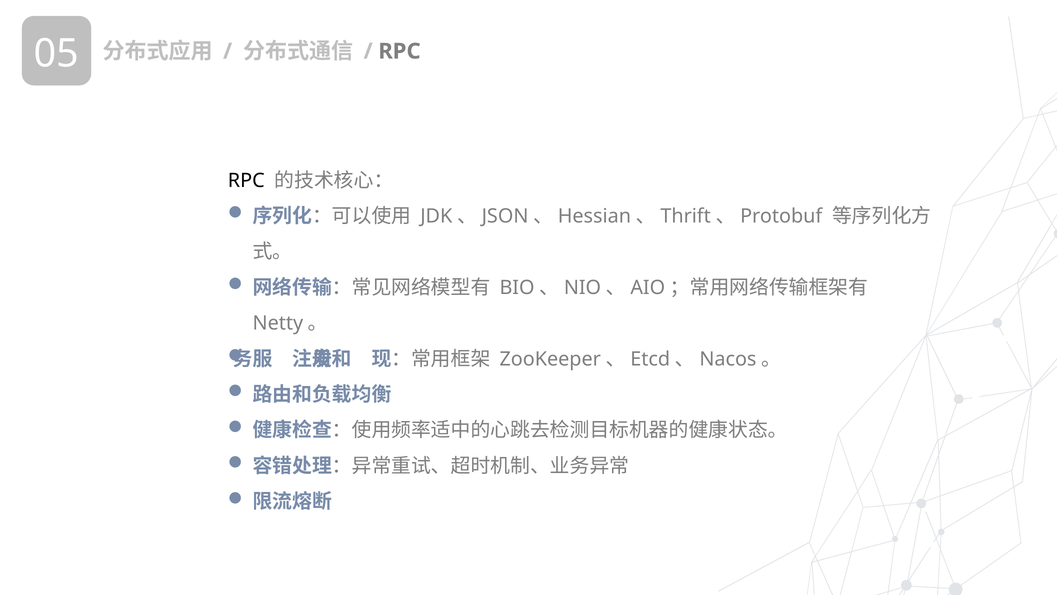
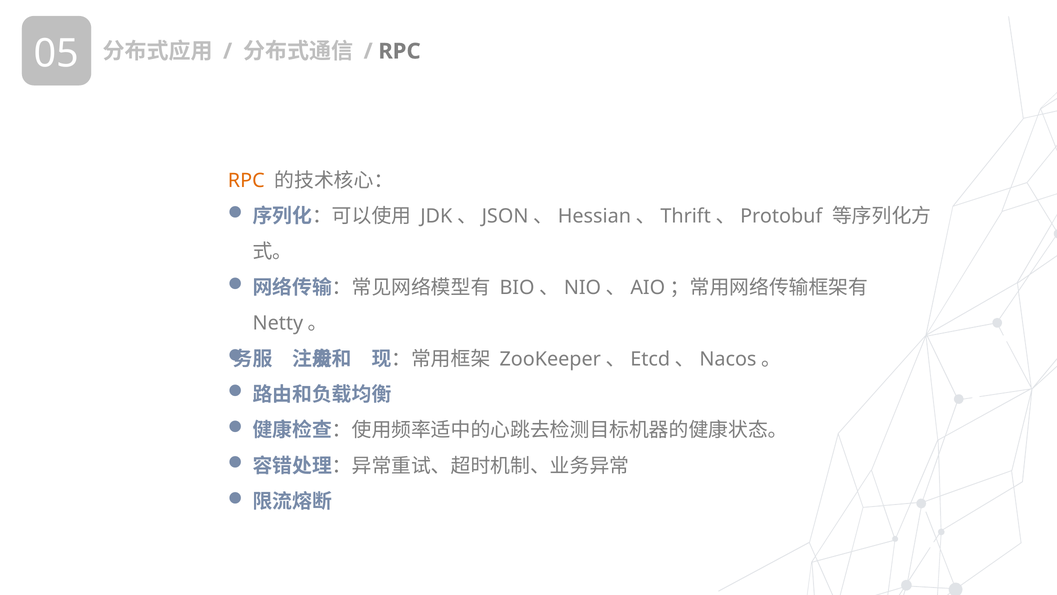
RPC at (246, 180) colour: black -> orange
